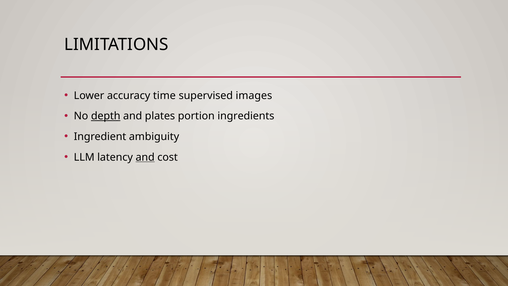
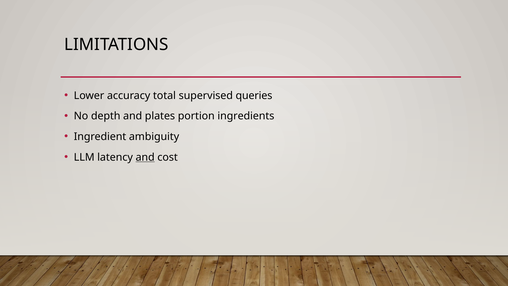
time: time -> total
images: images -> queries
depth underline: present -> none
